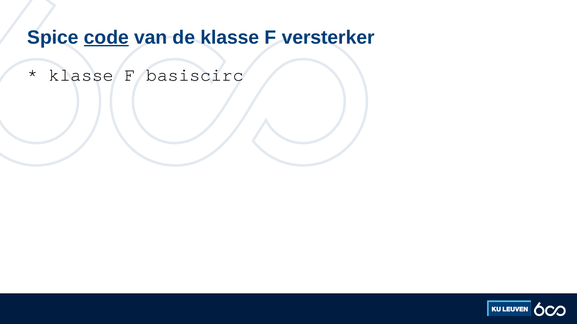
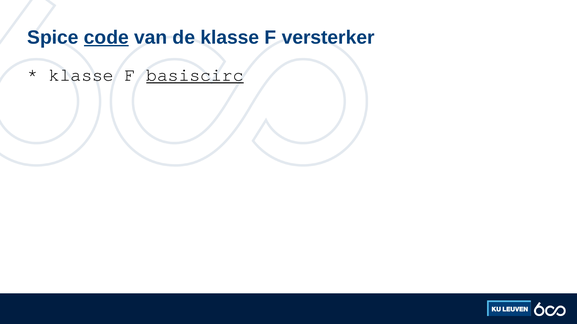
basiscirc underline: none -> present
